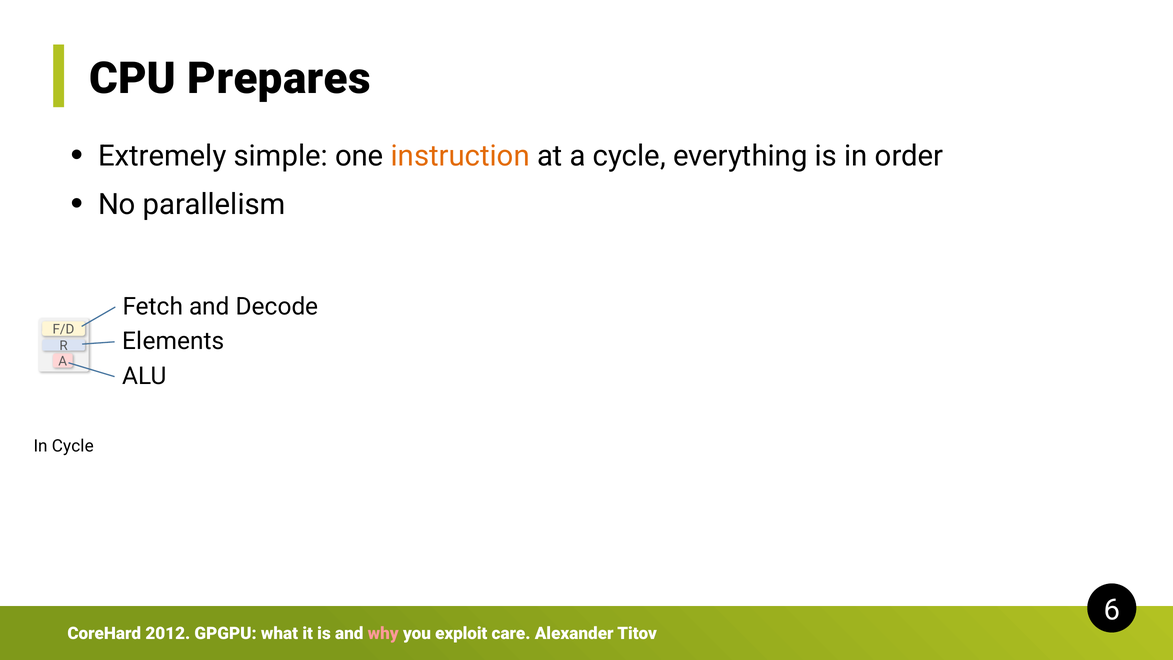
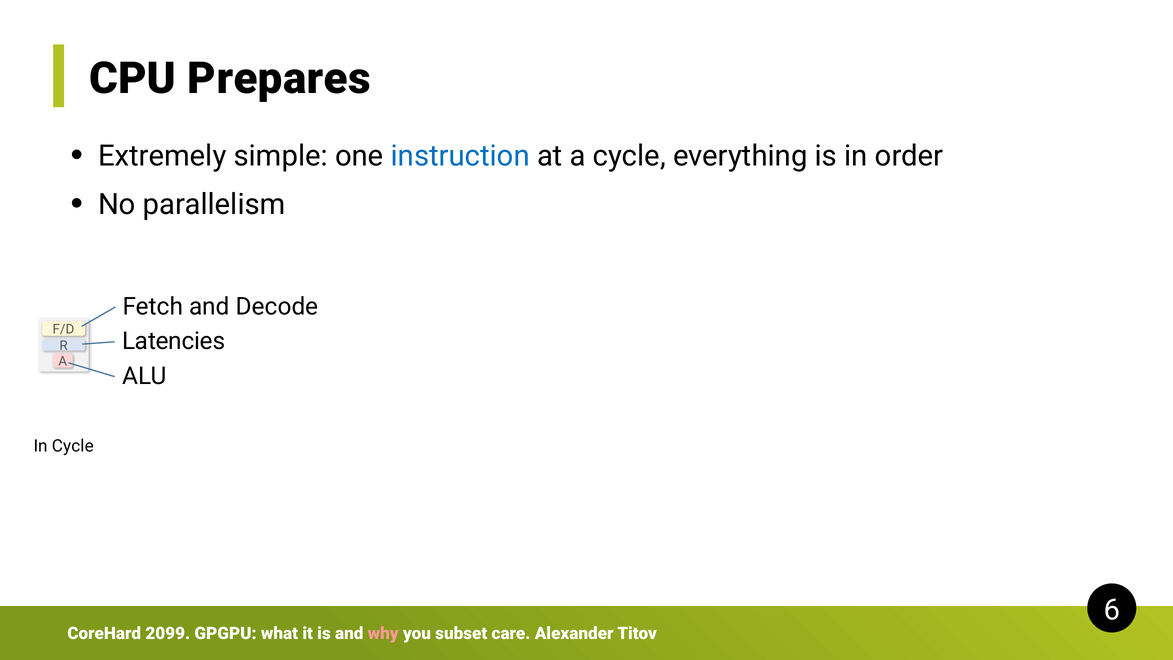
instruction colour: orange -> blue
Elements: Elements -> Latencies
2012: 2012 -> 2099
exploit: exploit -> subset
